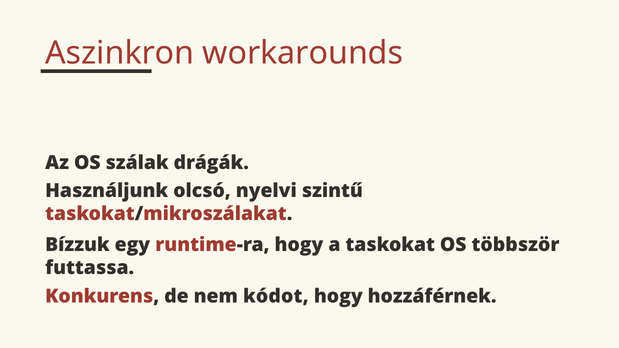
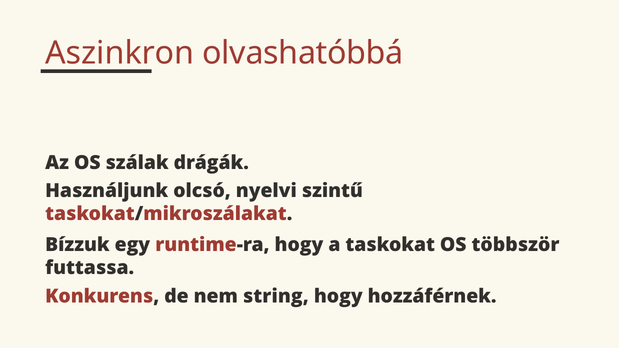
workarounds: workarounds -> olvashatóbbá
kódot: kódot -> string
